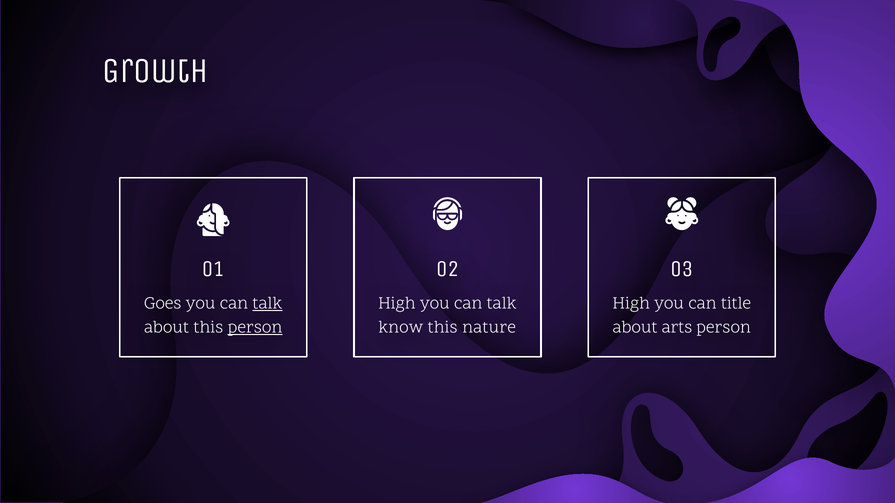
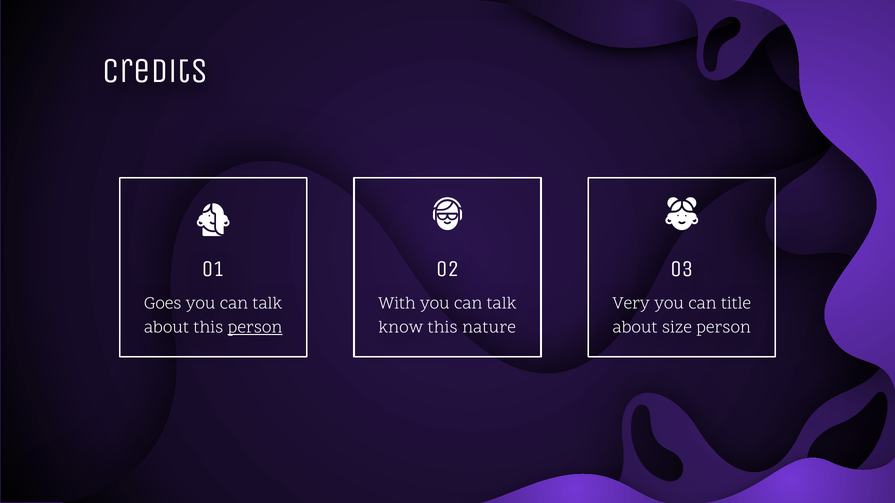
Growth: Growth -> Credits
talk at (267, 304) underline: present -> none
High at (397, 304): High -> With
High at (631, 304): High -> Very
arts: arts -> size
